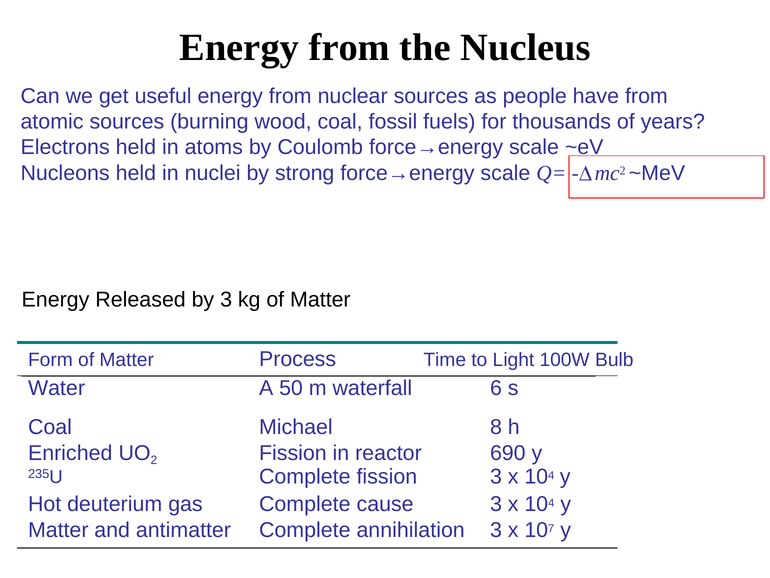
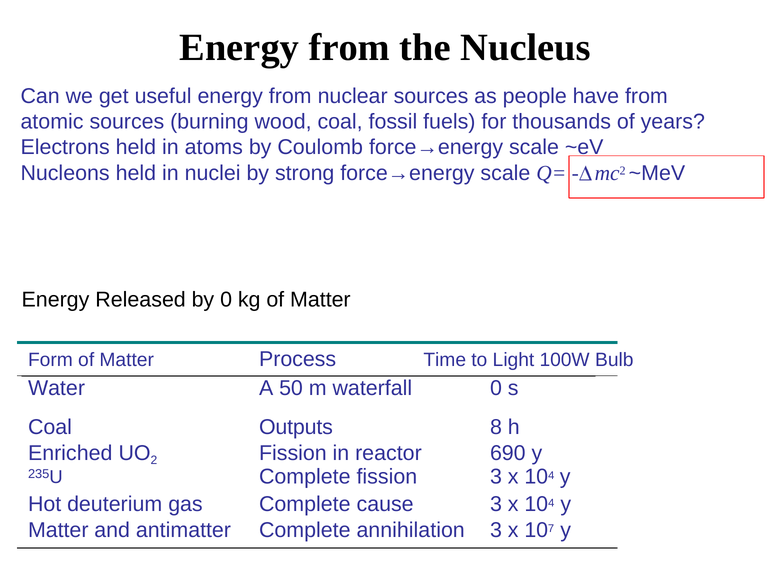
by 3: 3 -> 0
waterfall 6: 6 -> 0
Michael: Michael -> Outputs
